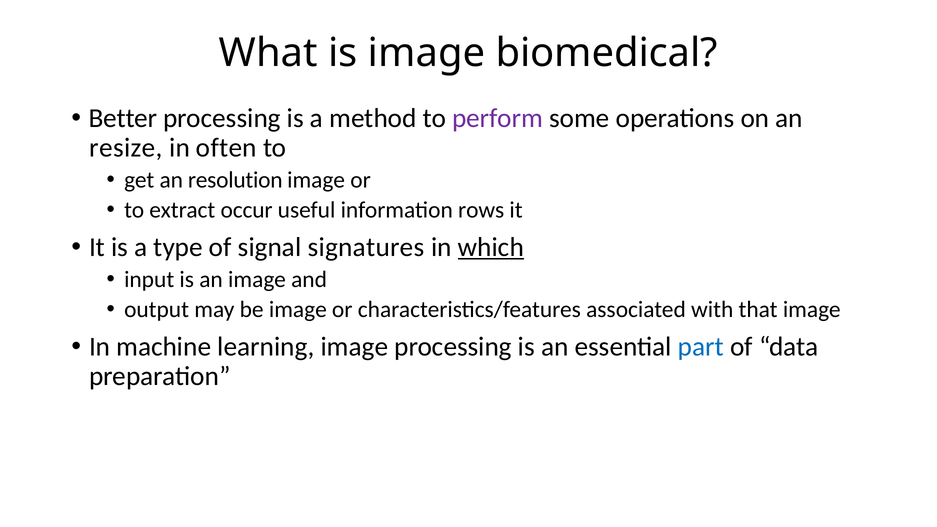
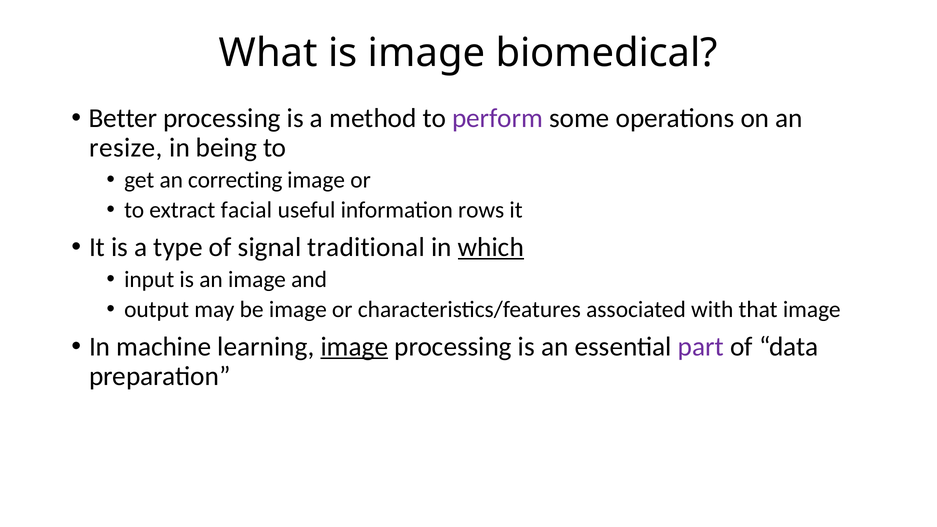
often: often -> being
resolution: resolution -> correcting
occur: occur -> facial
signatures: signatures -> traditional
image at (354, 347) underline: none -> present
part colour: blue -> purple
